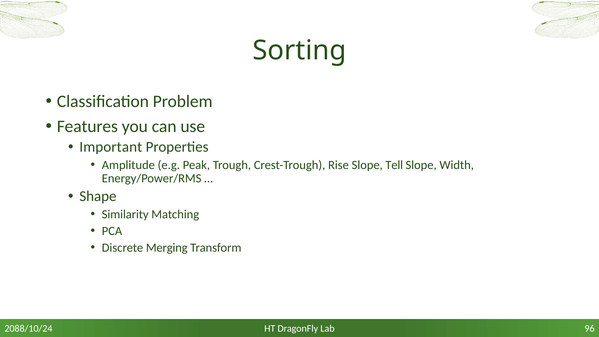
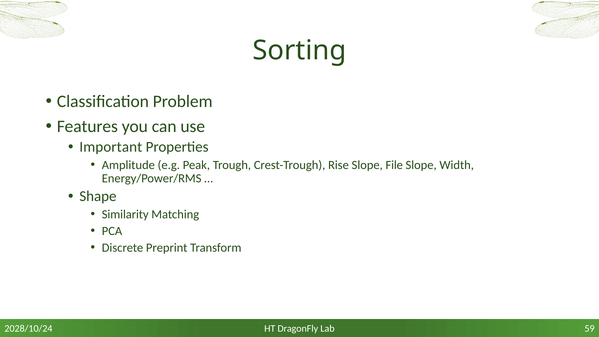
Tell: Tell -> File
Merging: Merging -> Preprint
96: 96 -> 59
2088/10/24: 2088/10/24 -> 2028/10/24
